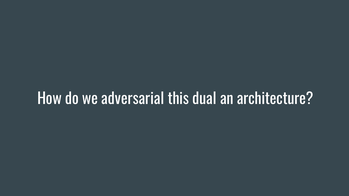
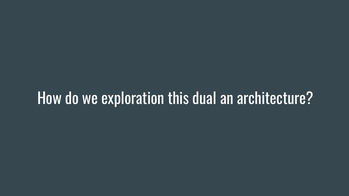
adversarial: adversarial -> exploration
